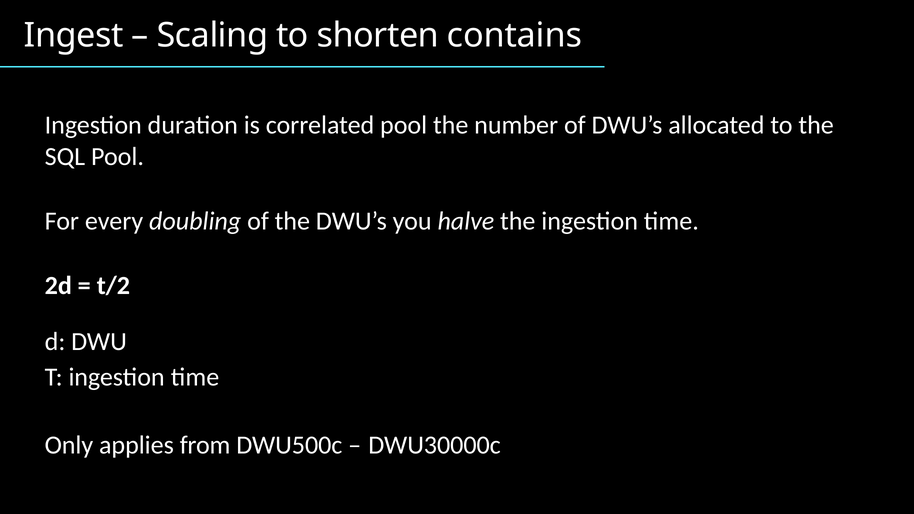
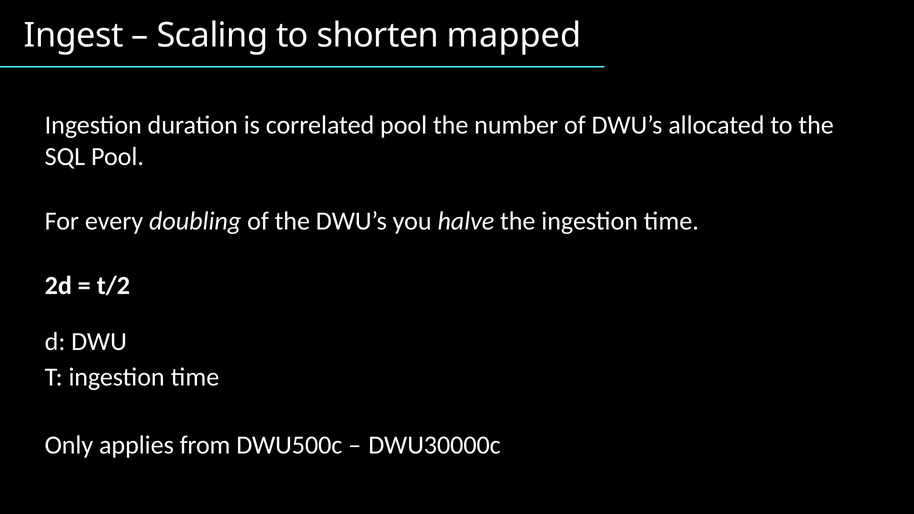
contains: contains -> mapped
